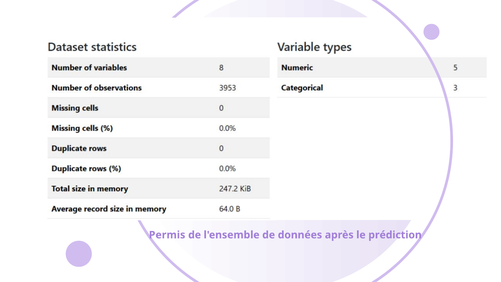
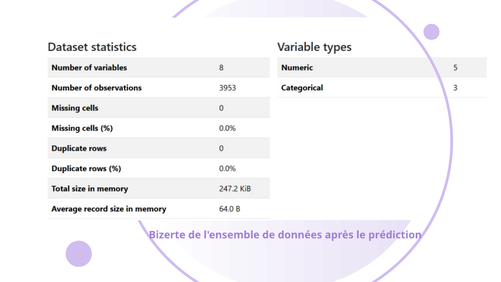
Permis: Permis -> Bizerte
